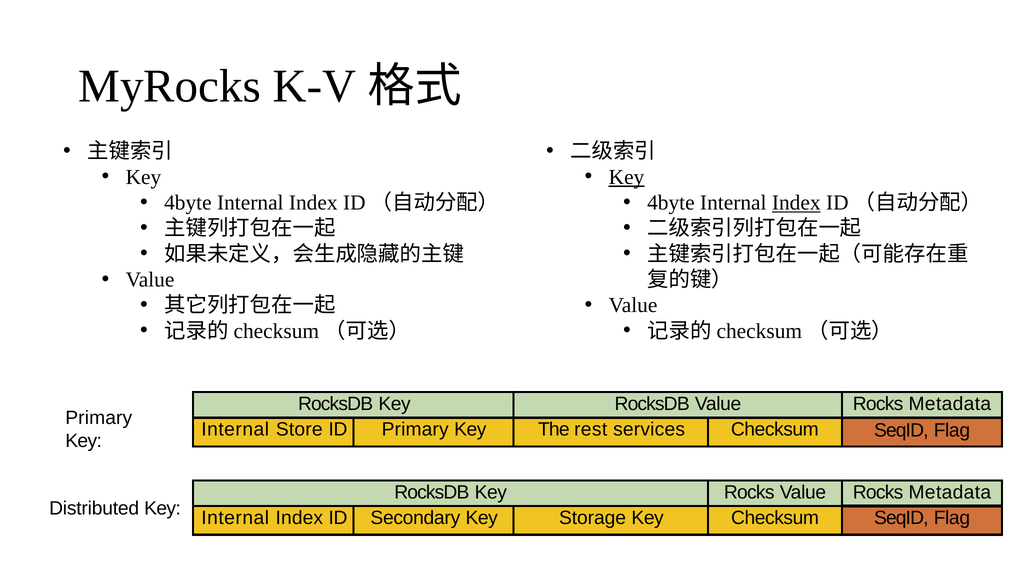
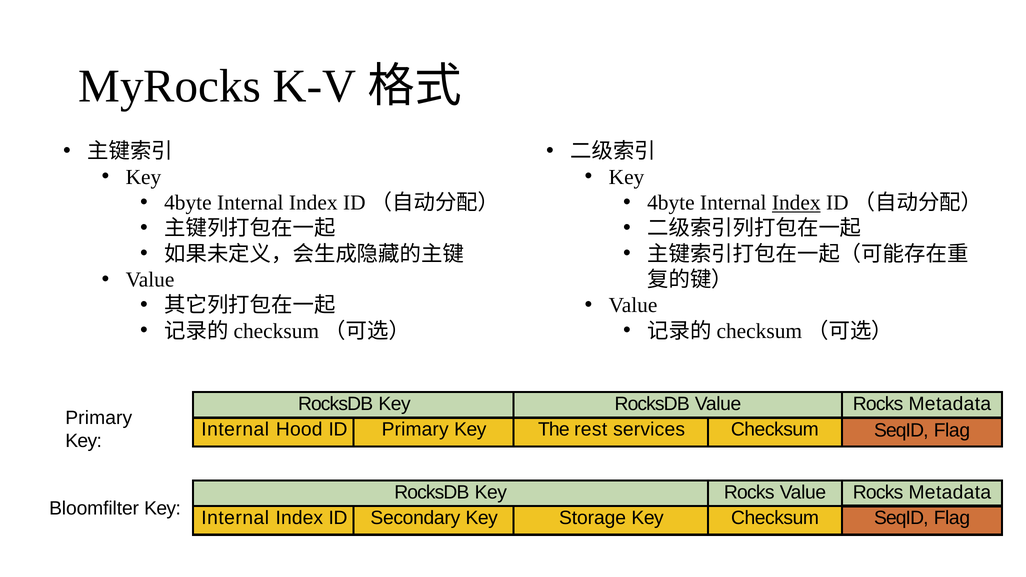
Key at (627, 177) underline: present -> none
Store: Store -> Hood
Distributed: Distributed -> Bloomfilter
